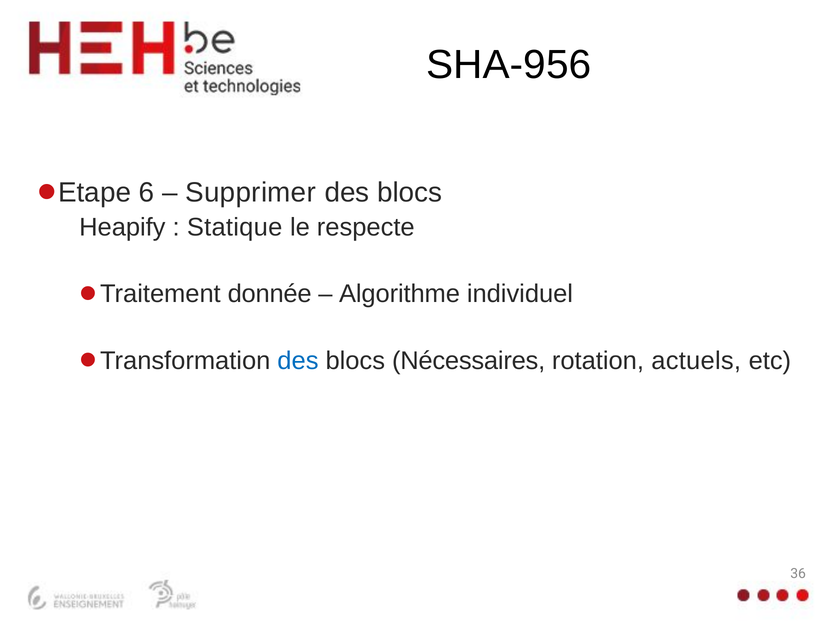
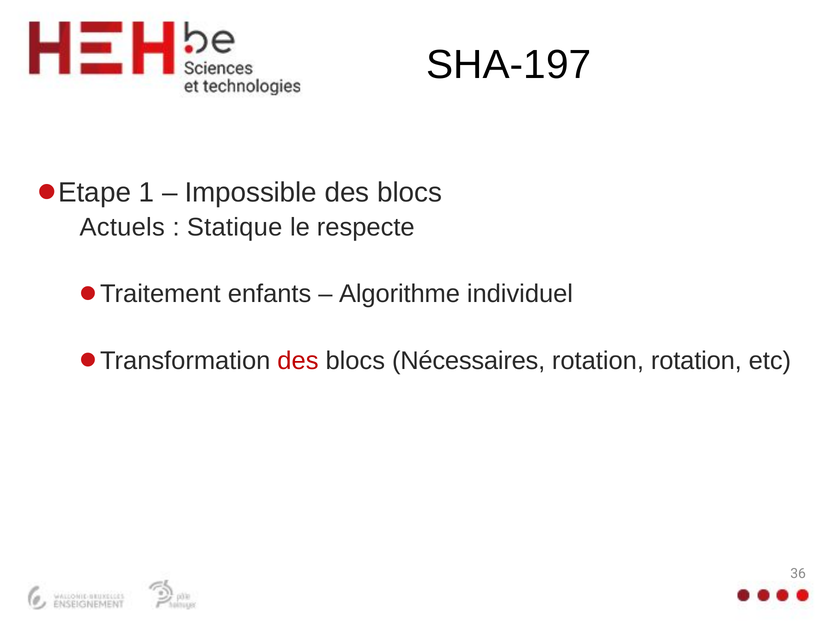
SHA-956: SHA-956 -> SHA-197
6: 6 -> 1
Supprimer: Supprimer -> Impossible
Heapify: Heapify -> Actuels
donnée: donnée -> enfants
des at (298, 361) colour: blue -> red
rotation actuels: actuels -> rotation
